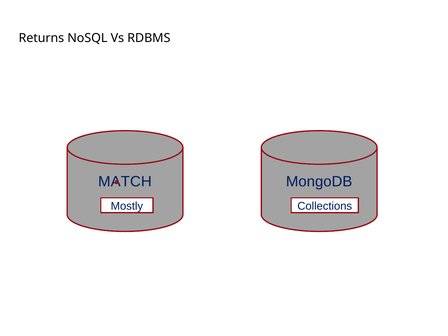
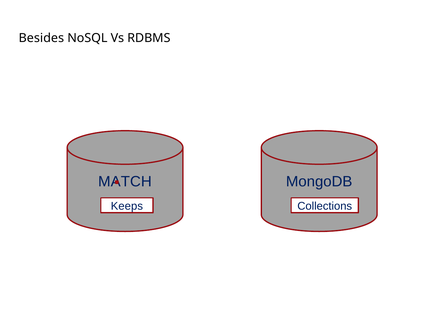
Returns: Returns -> Besides
Mostly: Mostly -> Keeps
